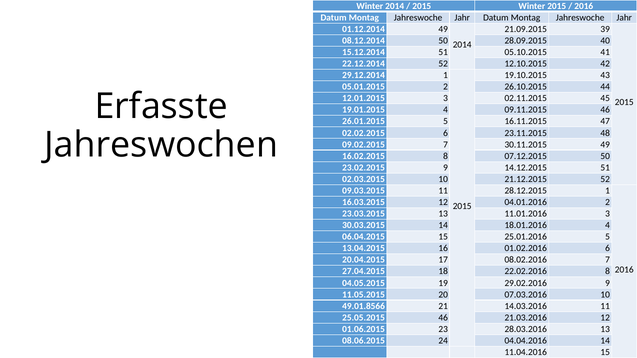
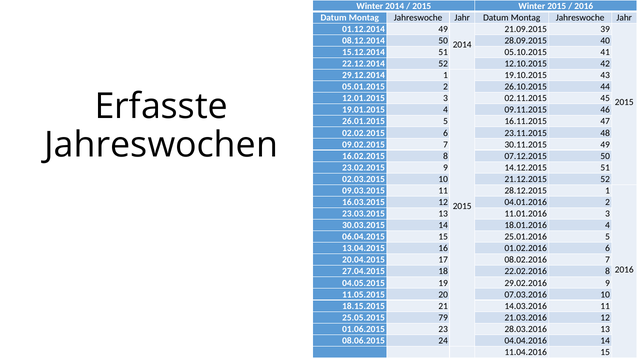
49.01.8566: 49.01.8566 -> 18.15.2015
25.05.2015 46: 46 -> 79
